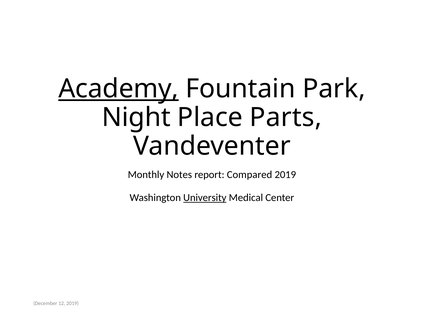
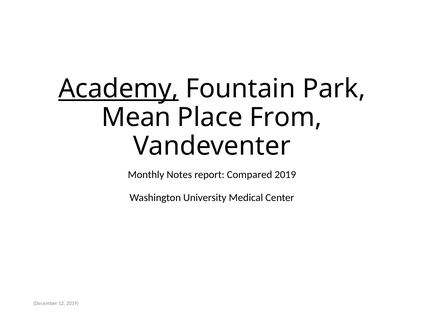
Night: Night -> Mean
Parts: Parts -> From
University underline: present -> none
